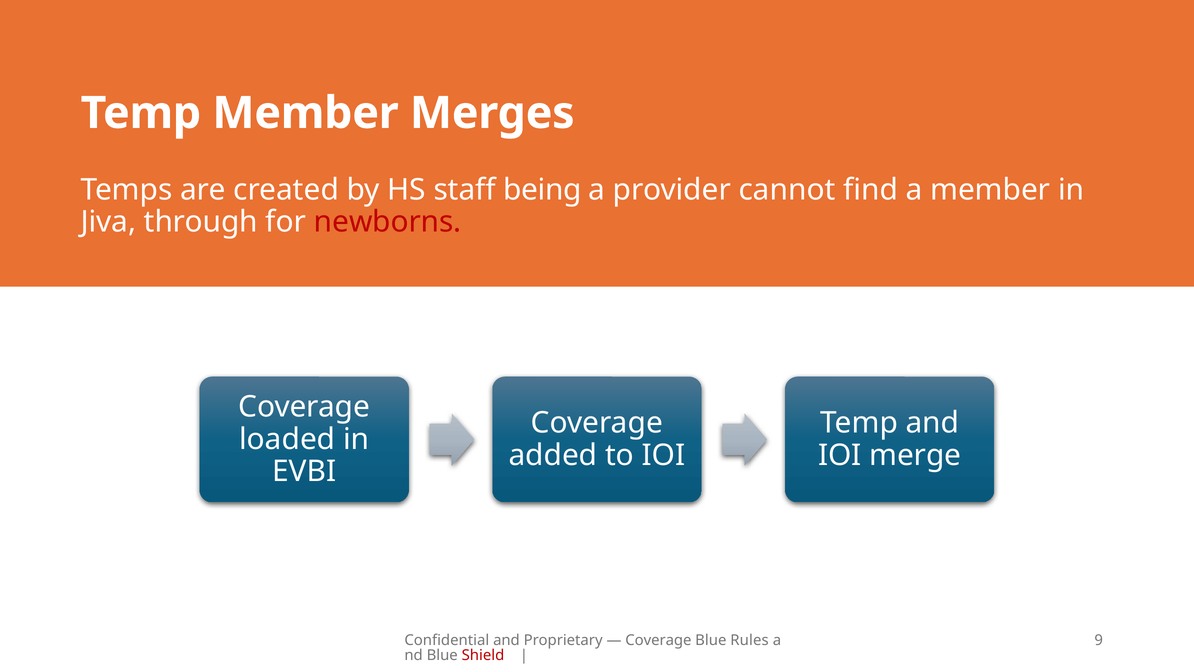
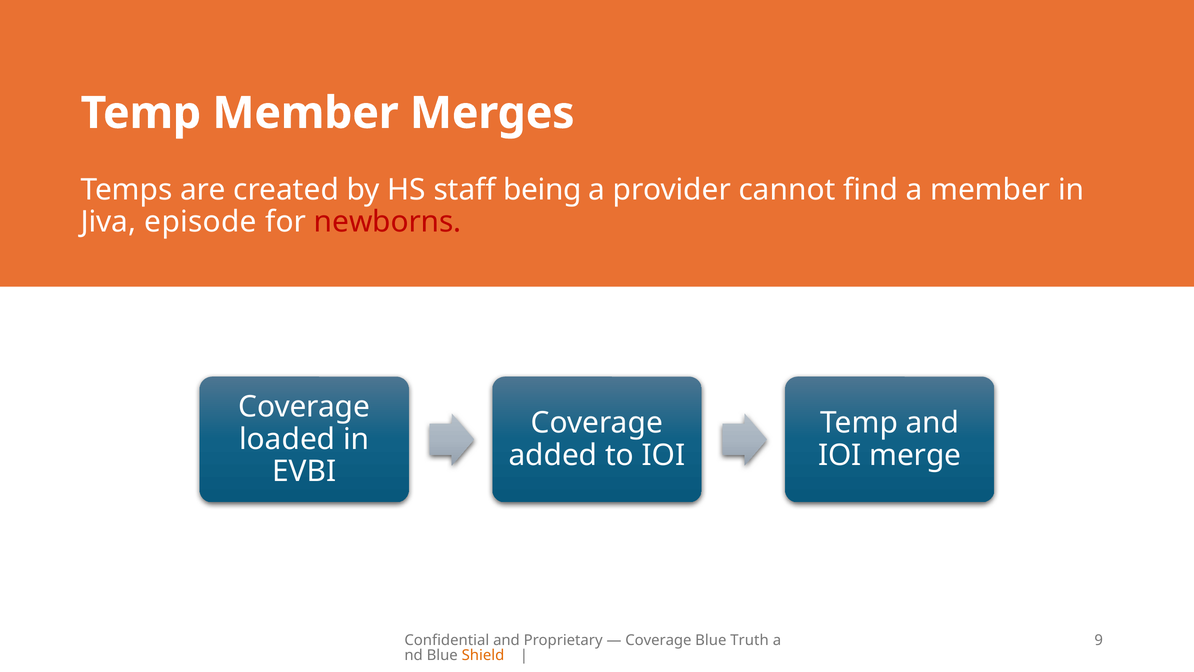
through: through -> episode
Rules: Rules -> Truth
Shield colour: red -> orange
